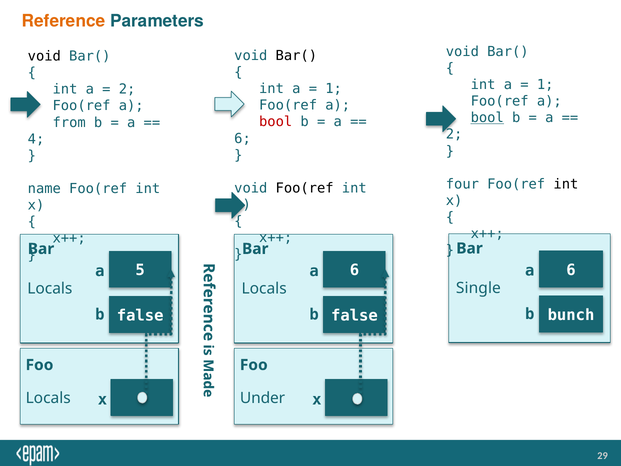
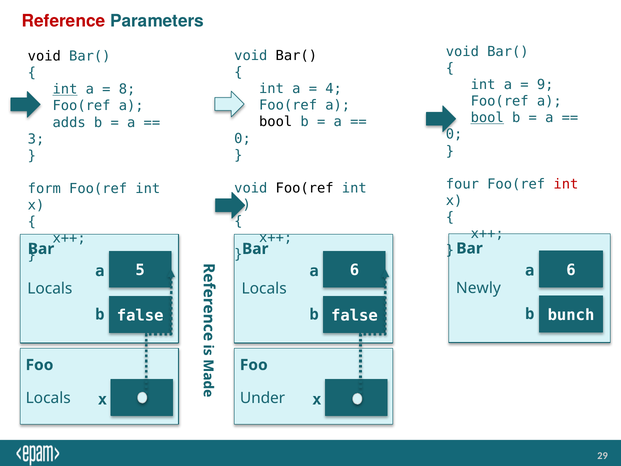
Reference colour: orange -> red
1 at (545, 85): 1 -> 9
1 at (334, 89): 1 -> 4
int at (65, 89) underline: none -> present
2 at (127, 89): 2 -> 8
bool at (276, 122) colour: red -> black
from: from -> adds
2 at (454, 134): 2 -> 0
6 at (243, 138): 6 -> 0
4: 4 -> 3
int at (566, 184) colour: black -> red
name: name -> form
Single: Single -> Newly
